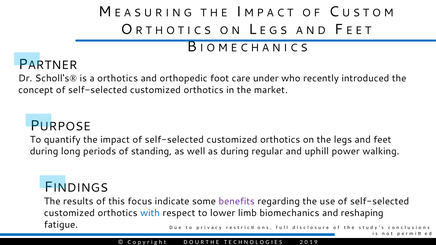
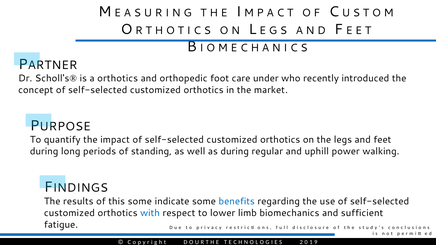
this focus: focus -> some
benefits colour: purple -> blue
reshaping: reshaping -> sufficient
